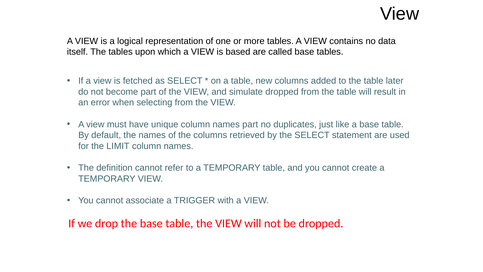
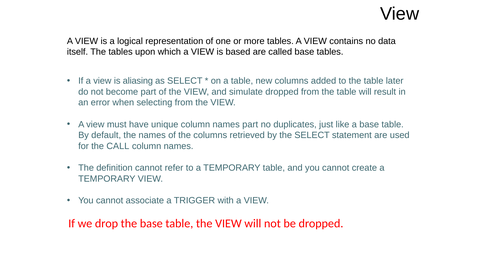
fetched: fetched -> aliasing
LIMIT: LIMIT -> CALL
